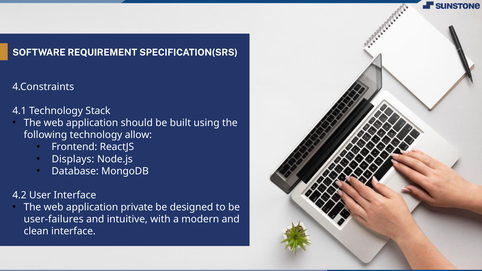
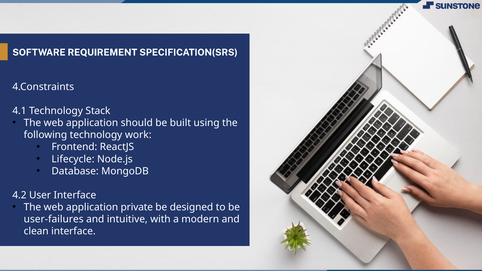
allow: allow -> work
Displays: Displays -> Lifecycle
